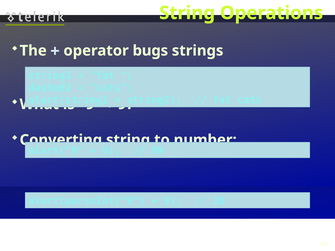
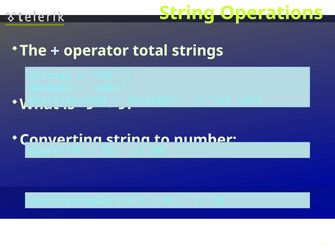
bugs: bugs -> total
